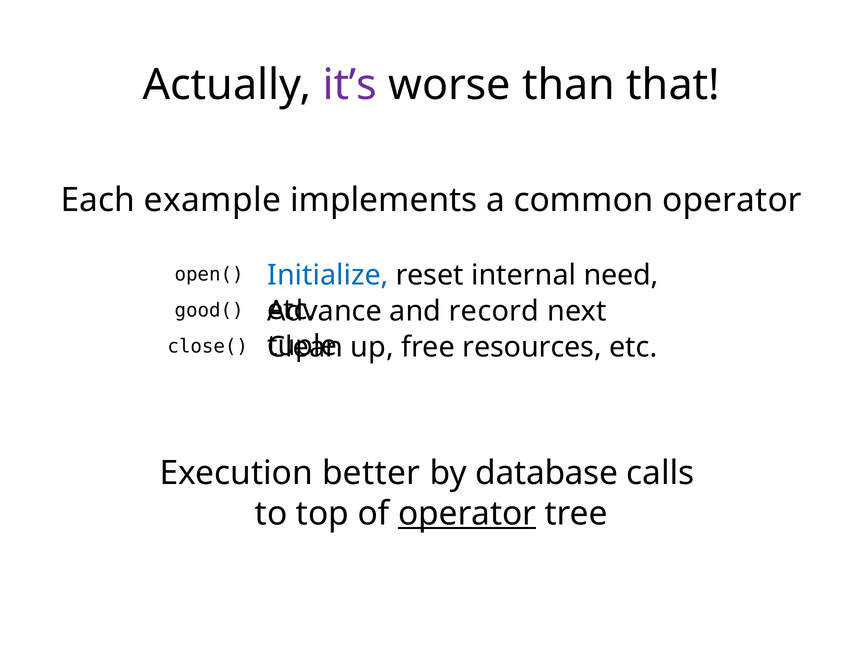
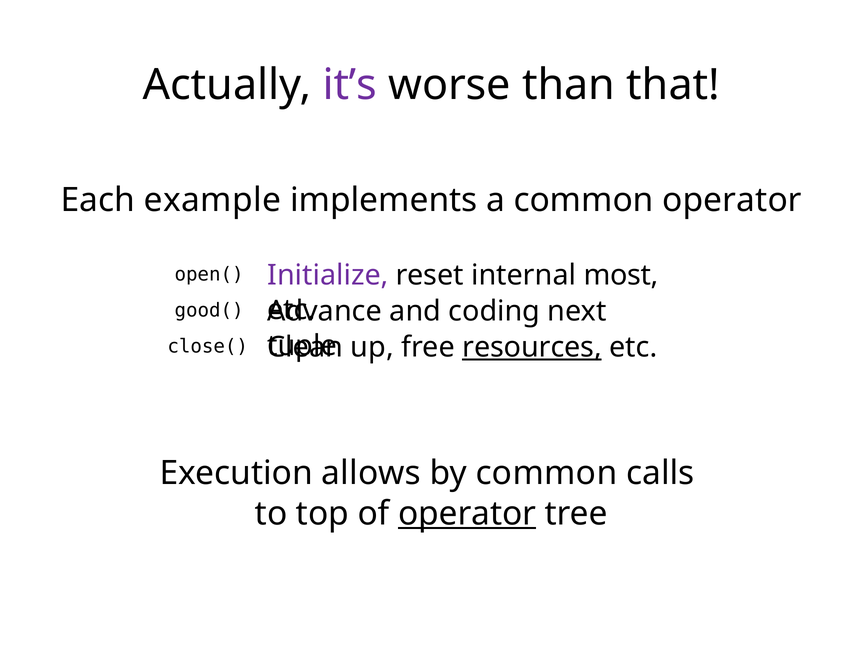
Initialize colour: blue -> purple
need: need -> most
record: record -> coding
resources underline: none -> present
better: better -> allows
by database: database -> common
